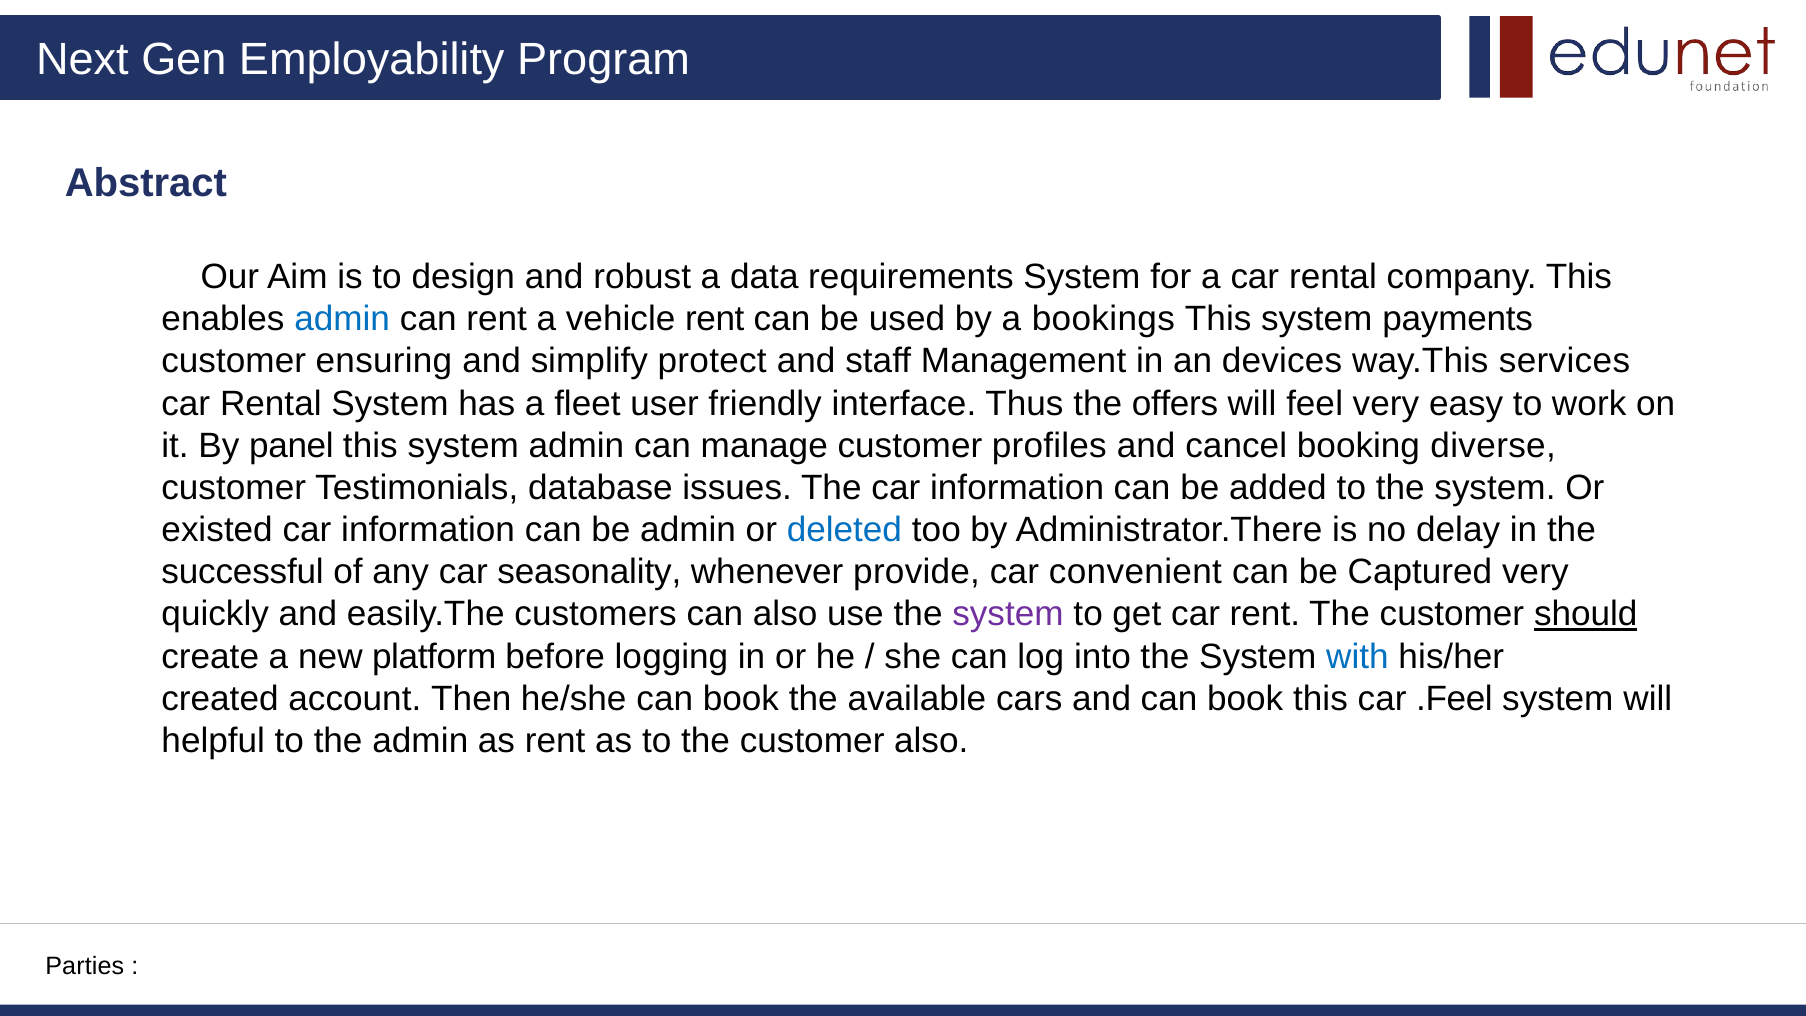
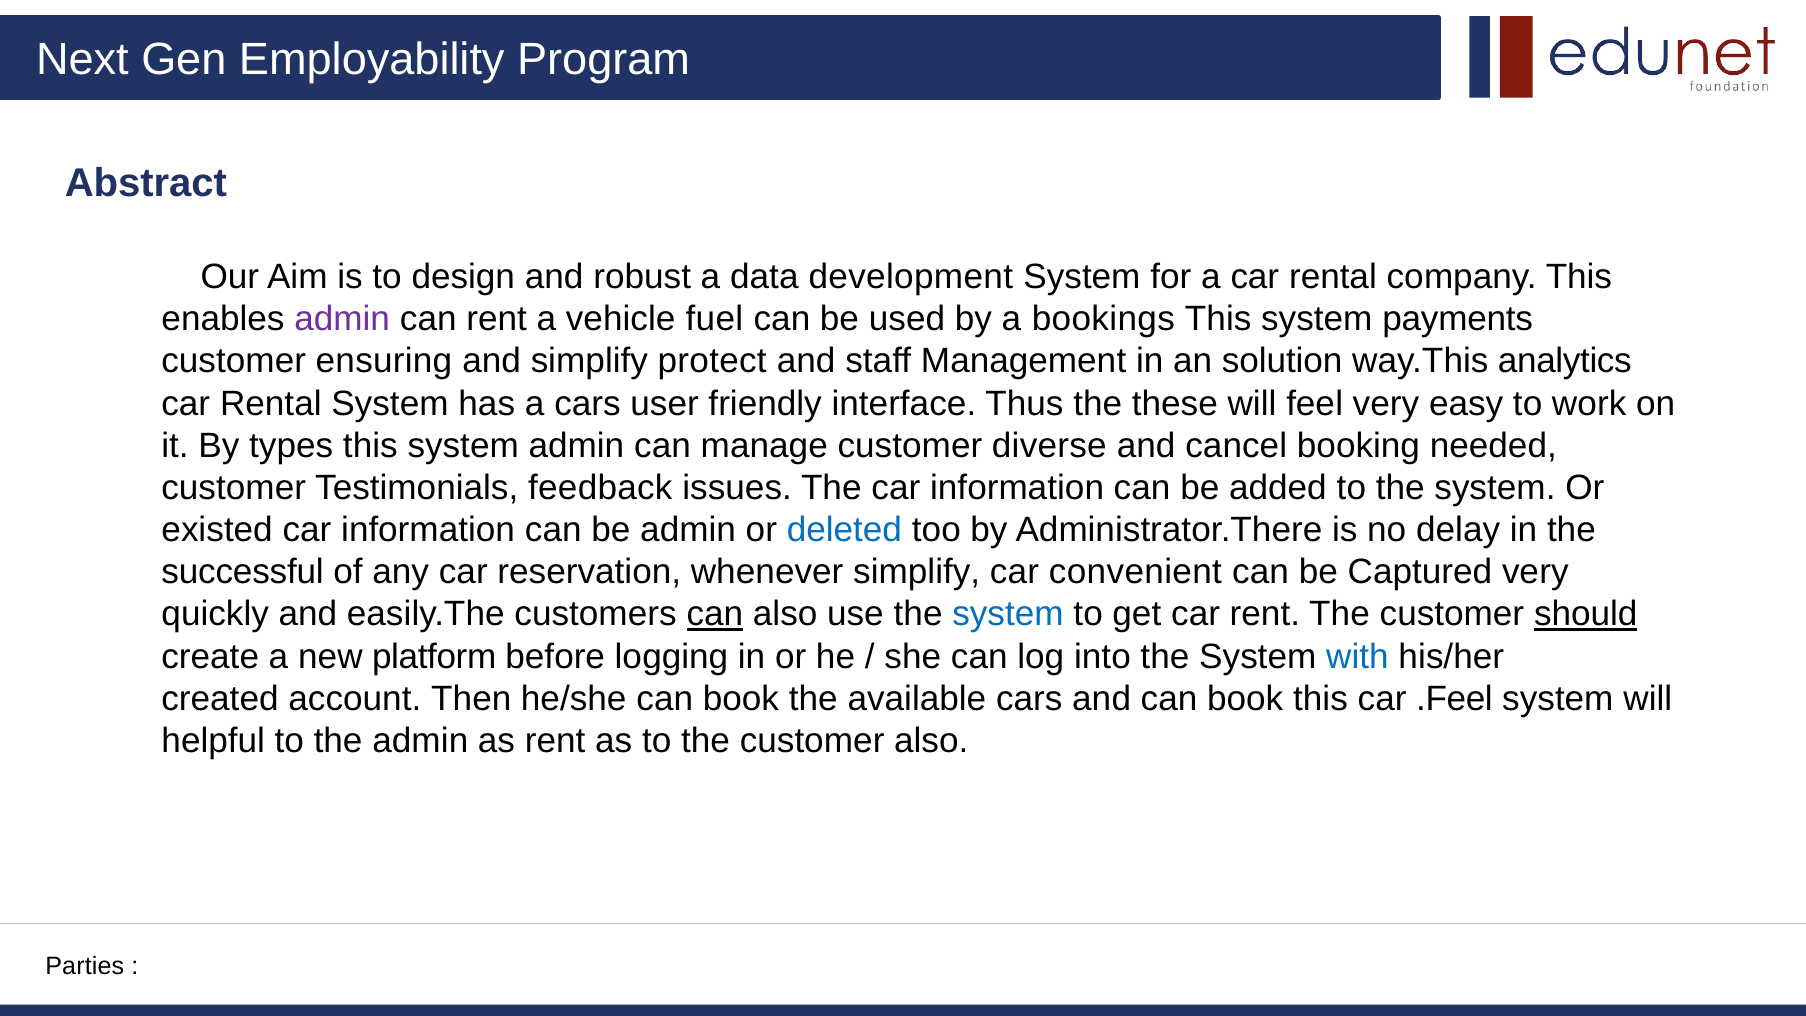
requirements: requirements -> development
admin at (342, 319) colour: blue -> purple
vehicle rent: rent -> fuel
devices: devices -> solution
services: services -> analytics
a fleet: fleet -> cars
offers: offers -> these
panel: panel -> types
profiles: profiles -> diverse
diverse: diverse -> needed
database: database -> feedback
seasonality: seasonality -> reservation
whenever provide: provide -> simplify
can at (715, 614) underline: none -> present
system at (1008, 614) colour: purple -> blue
